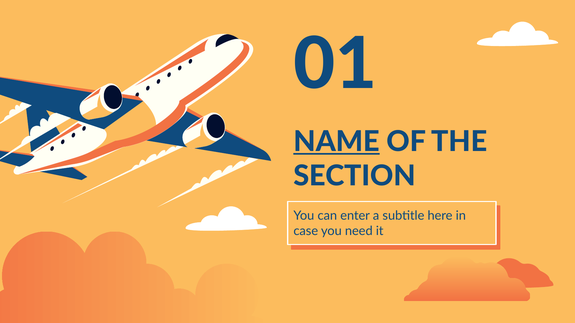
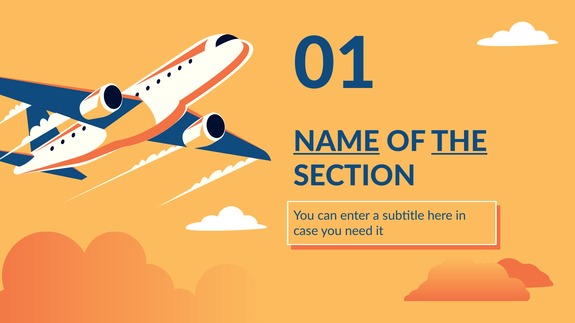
THE underline: none -> present
